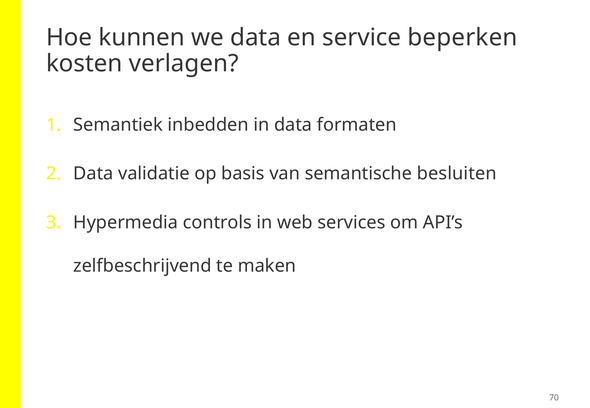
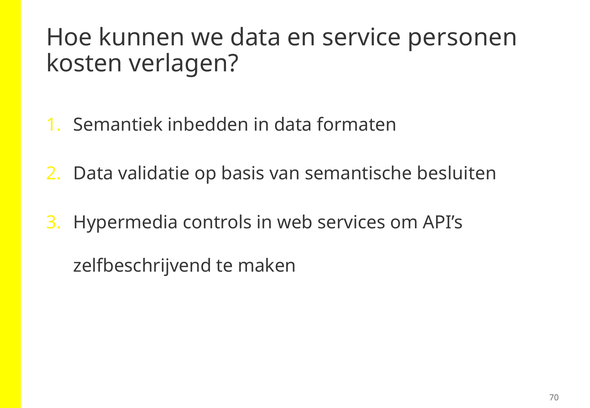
beperken: beperken -> personen
